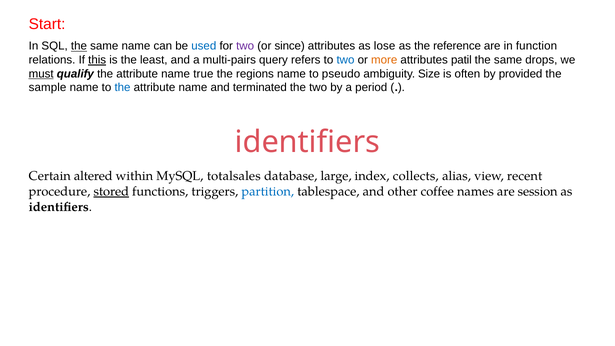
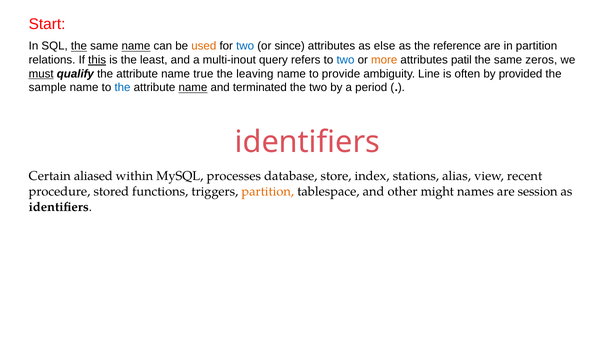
name at (136, 46) underline: none -> present
used colour: blue -> orange
two at (245, 46) colour: purple -> blue
lose: lose -> else
in function: function -> partition
multi-pairs: multi-pairs -> multi-inout
drops: drops -> zeros
regions: regions -> leaving
pseudo: pseudo -> provide
Size: Size -> Line
name at (193, 88) underline: none -> present
altered: altered -> aliased
totalsales: totalsales -> processes
large: large -> store
collects: collects -> stations
stored underline: present -> none
partition at (268, 192) colour: blue -> orange
coffee: coffee -> might
